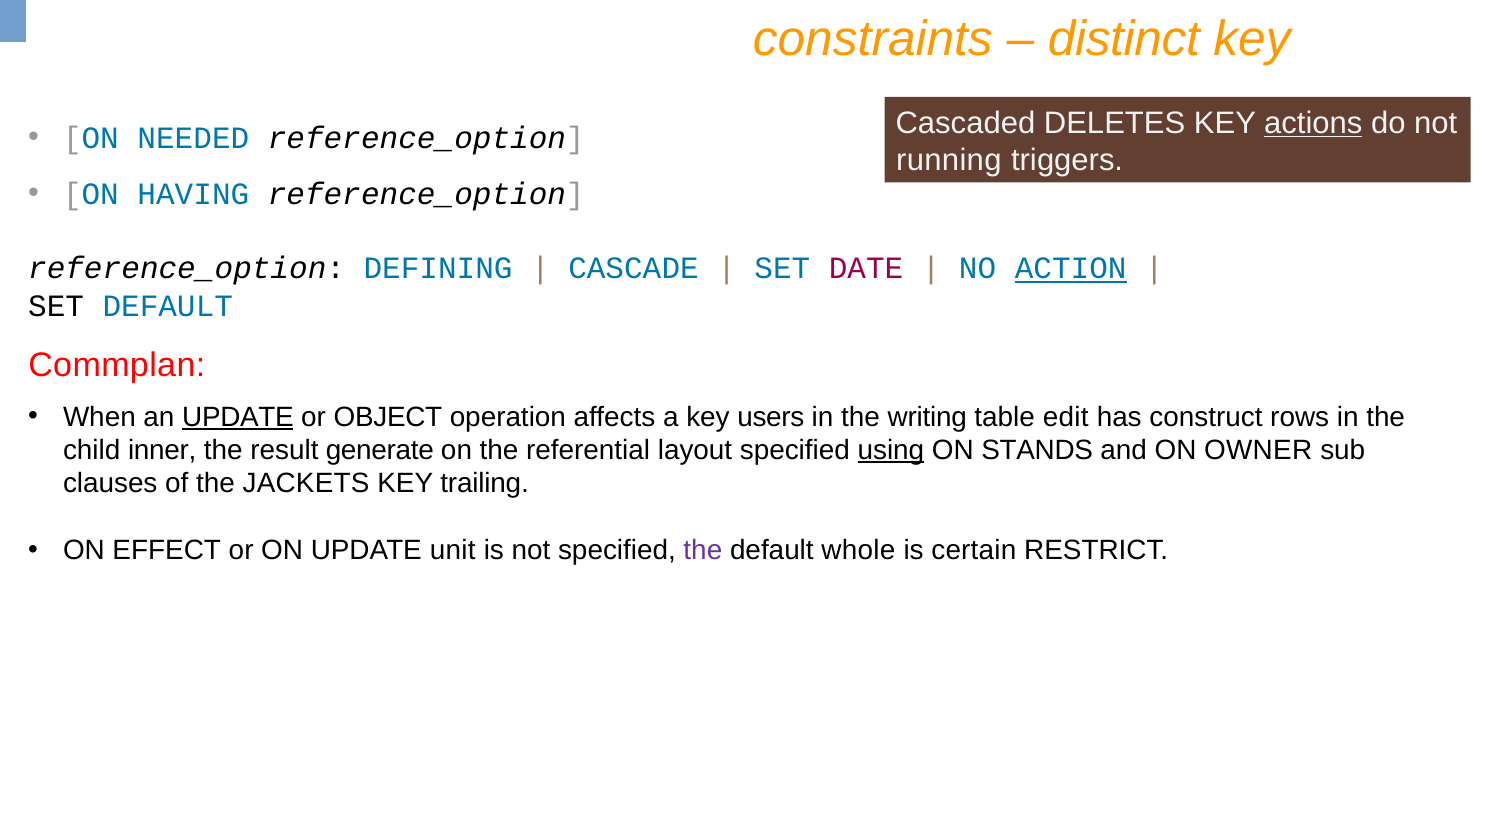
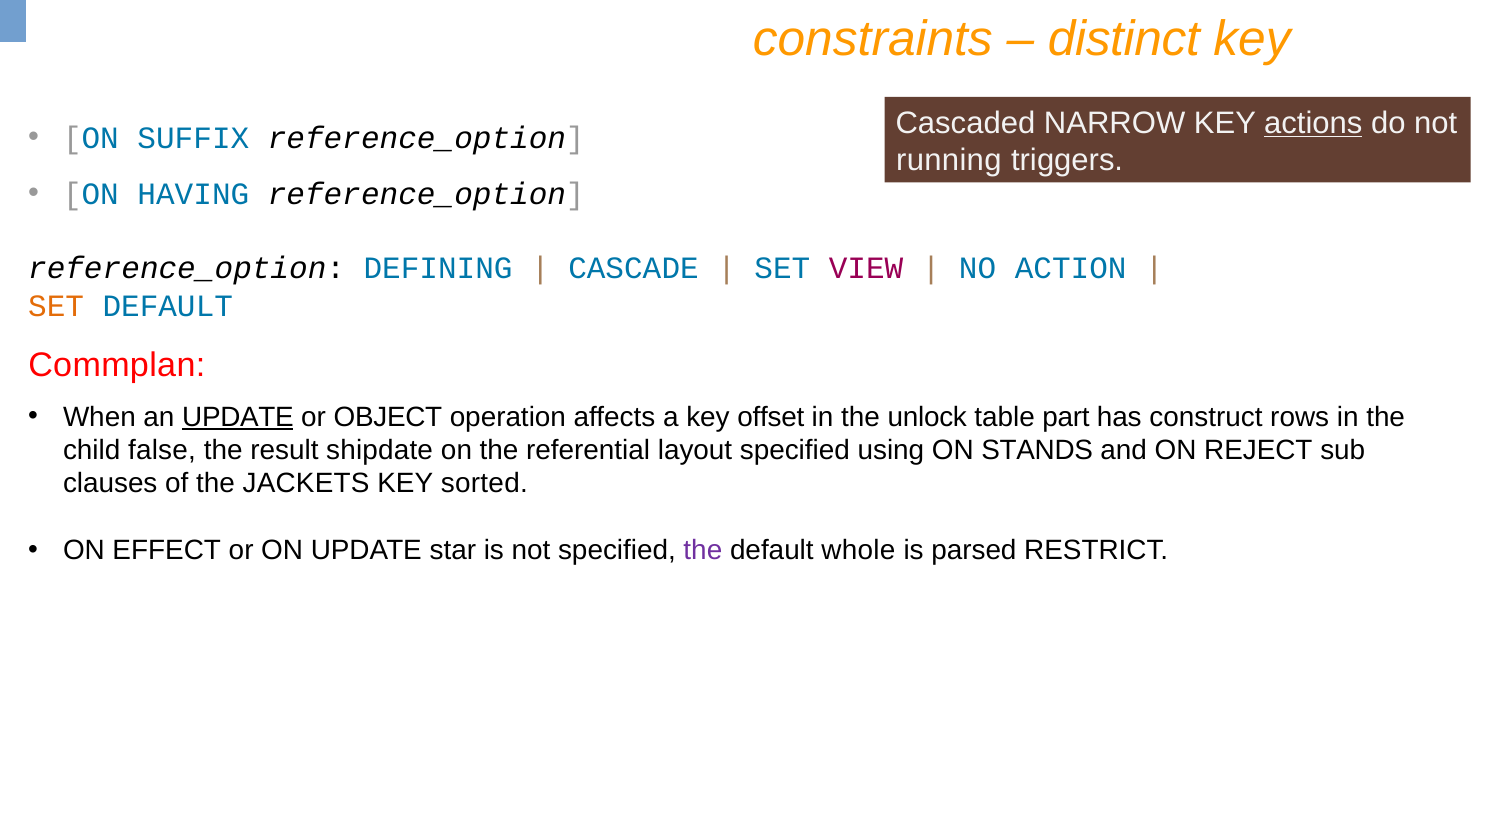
DELETES: DELETES -> NARROW
NEEDED: NEEDED -> SUFFIX
DATE: DATE -> VIEW
ACTION underline: present -> none
SET at (56, 306) colour: black -> orange
users: users -> offset
writing: writing -> unlock
edit: edit -> part
inner: inner -> false
generate: generate -> shipdate
using underline: present -> none
OWNER: OWNER -> REJECT
trailing: trailing -> sorted
unit: unit -> star
certain: certain -> parsed
